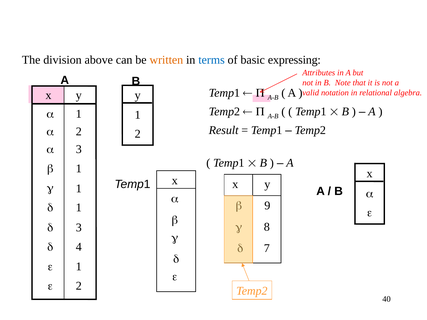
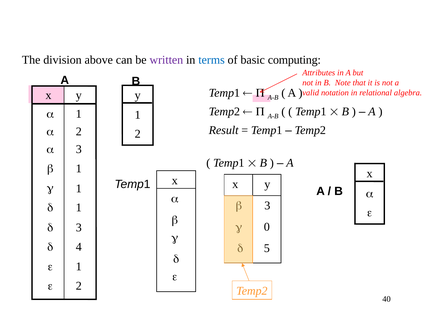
written colour: orange -> purple
expressing: expressing -> computing
9 at (267, 206): 9 -> 3
8: 8 -> 0
7: 7 -> 5
